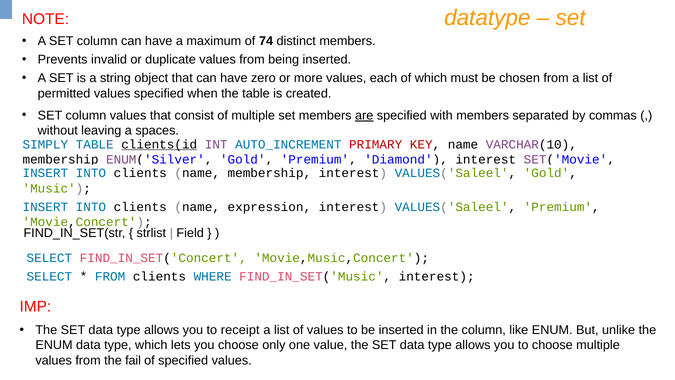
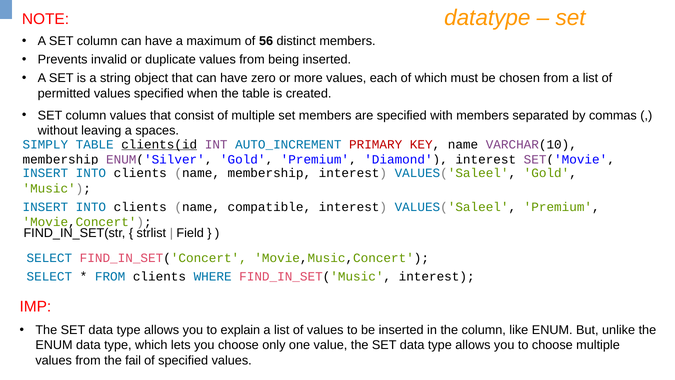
74: 74 -> 56
are underline: present -> none
expression: expression -> compatible
receipt: receipt -> explain
